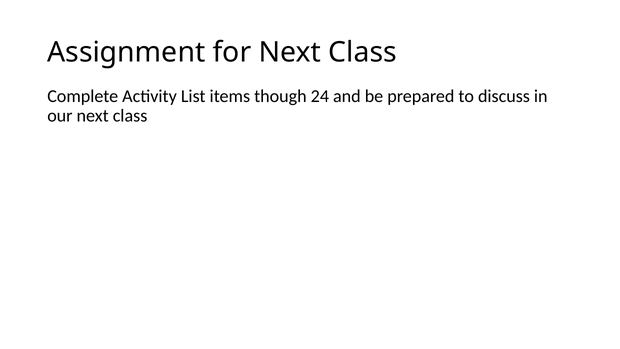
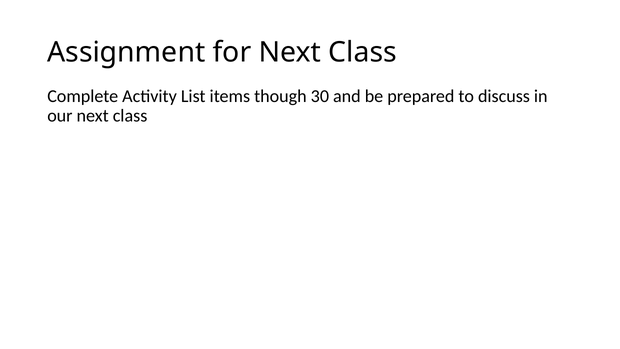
24: 24 -> 30
